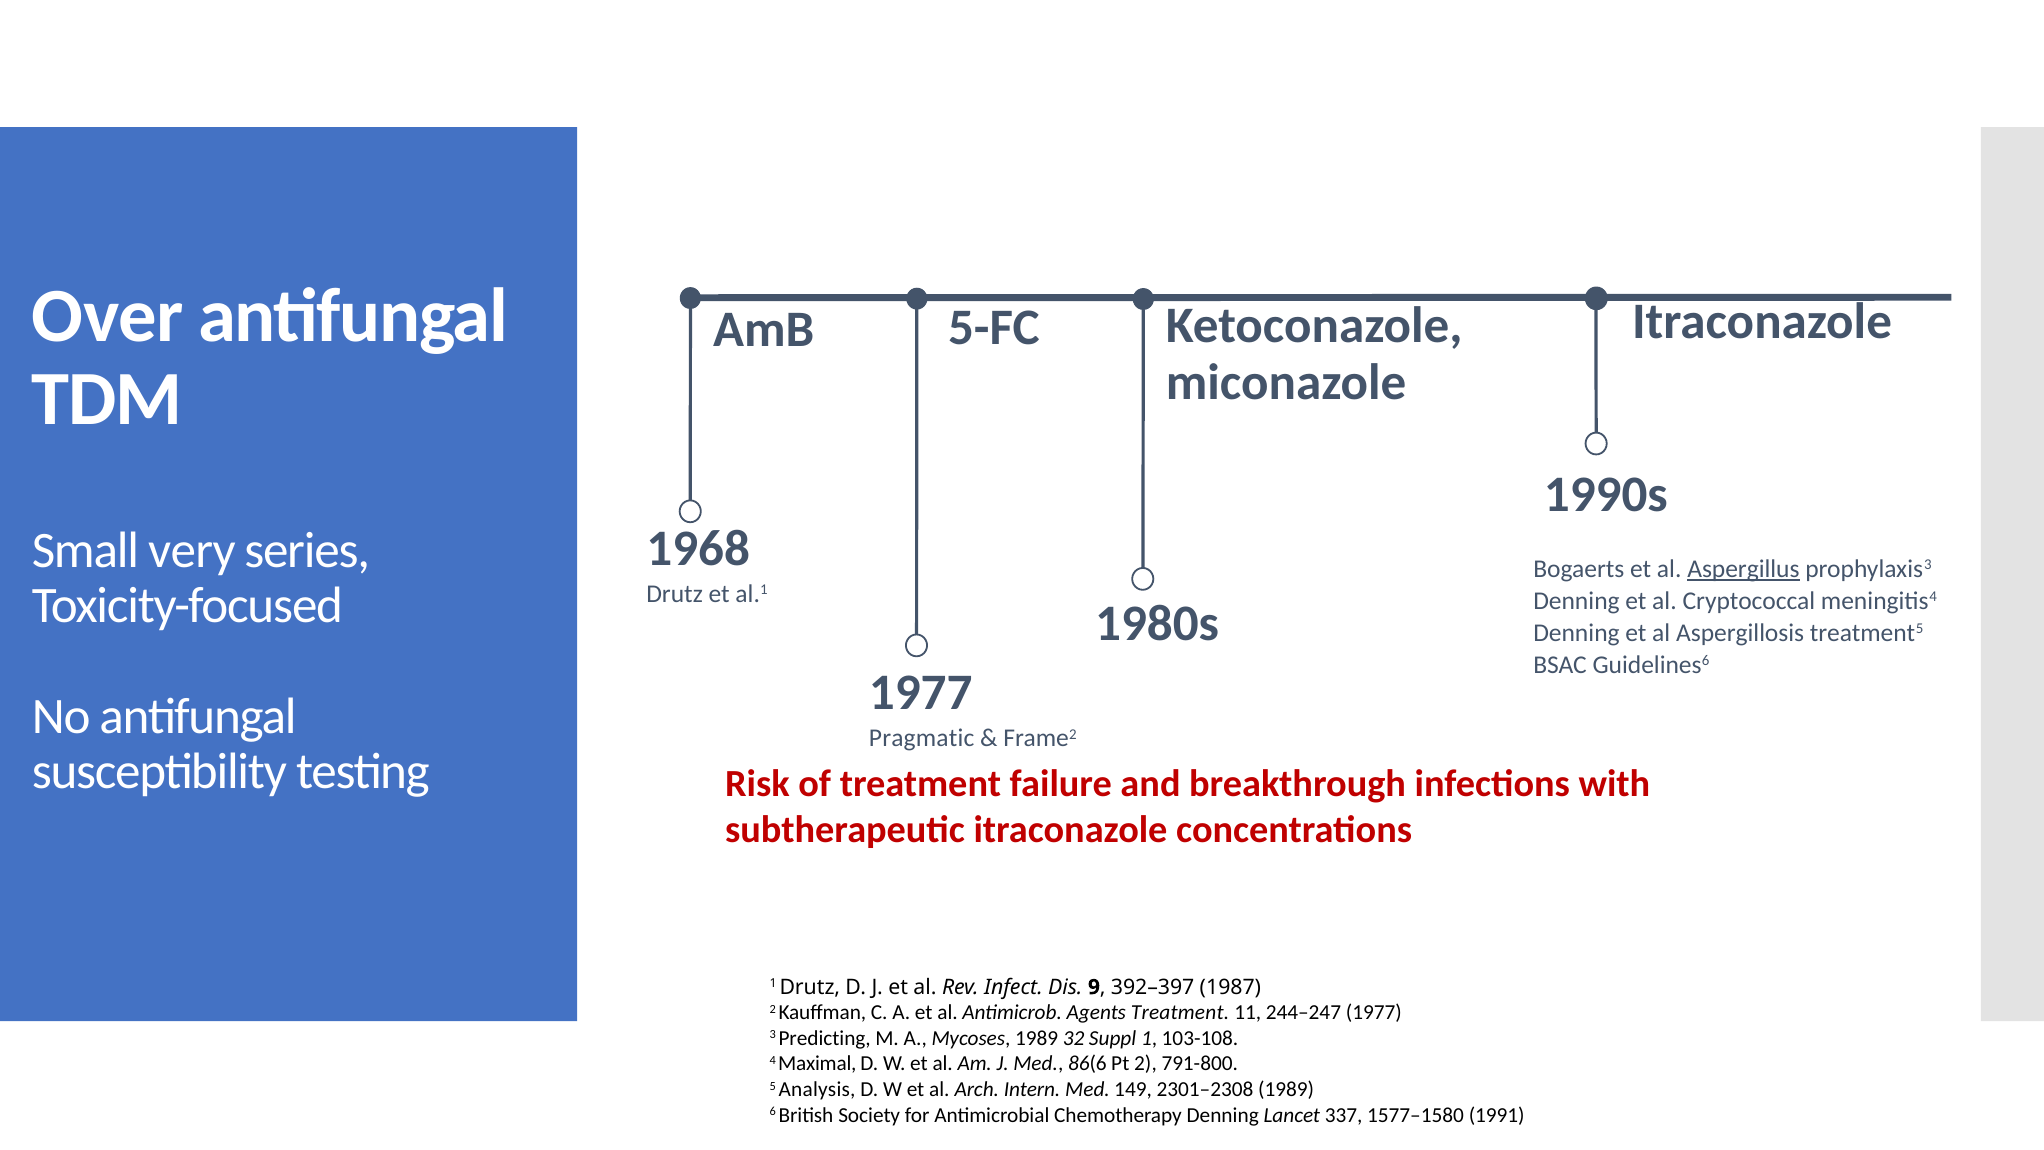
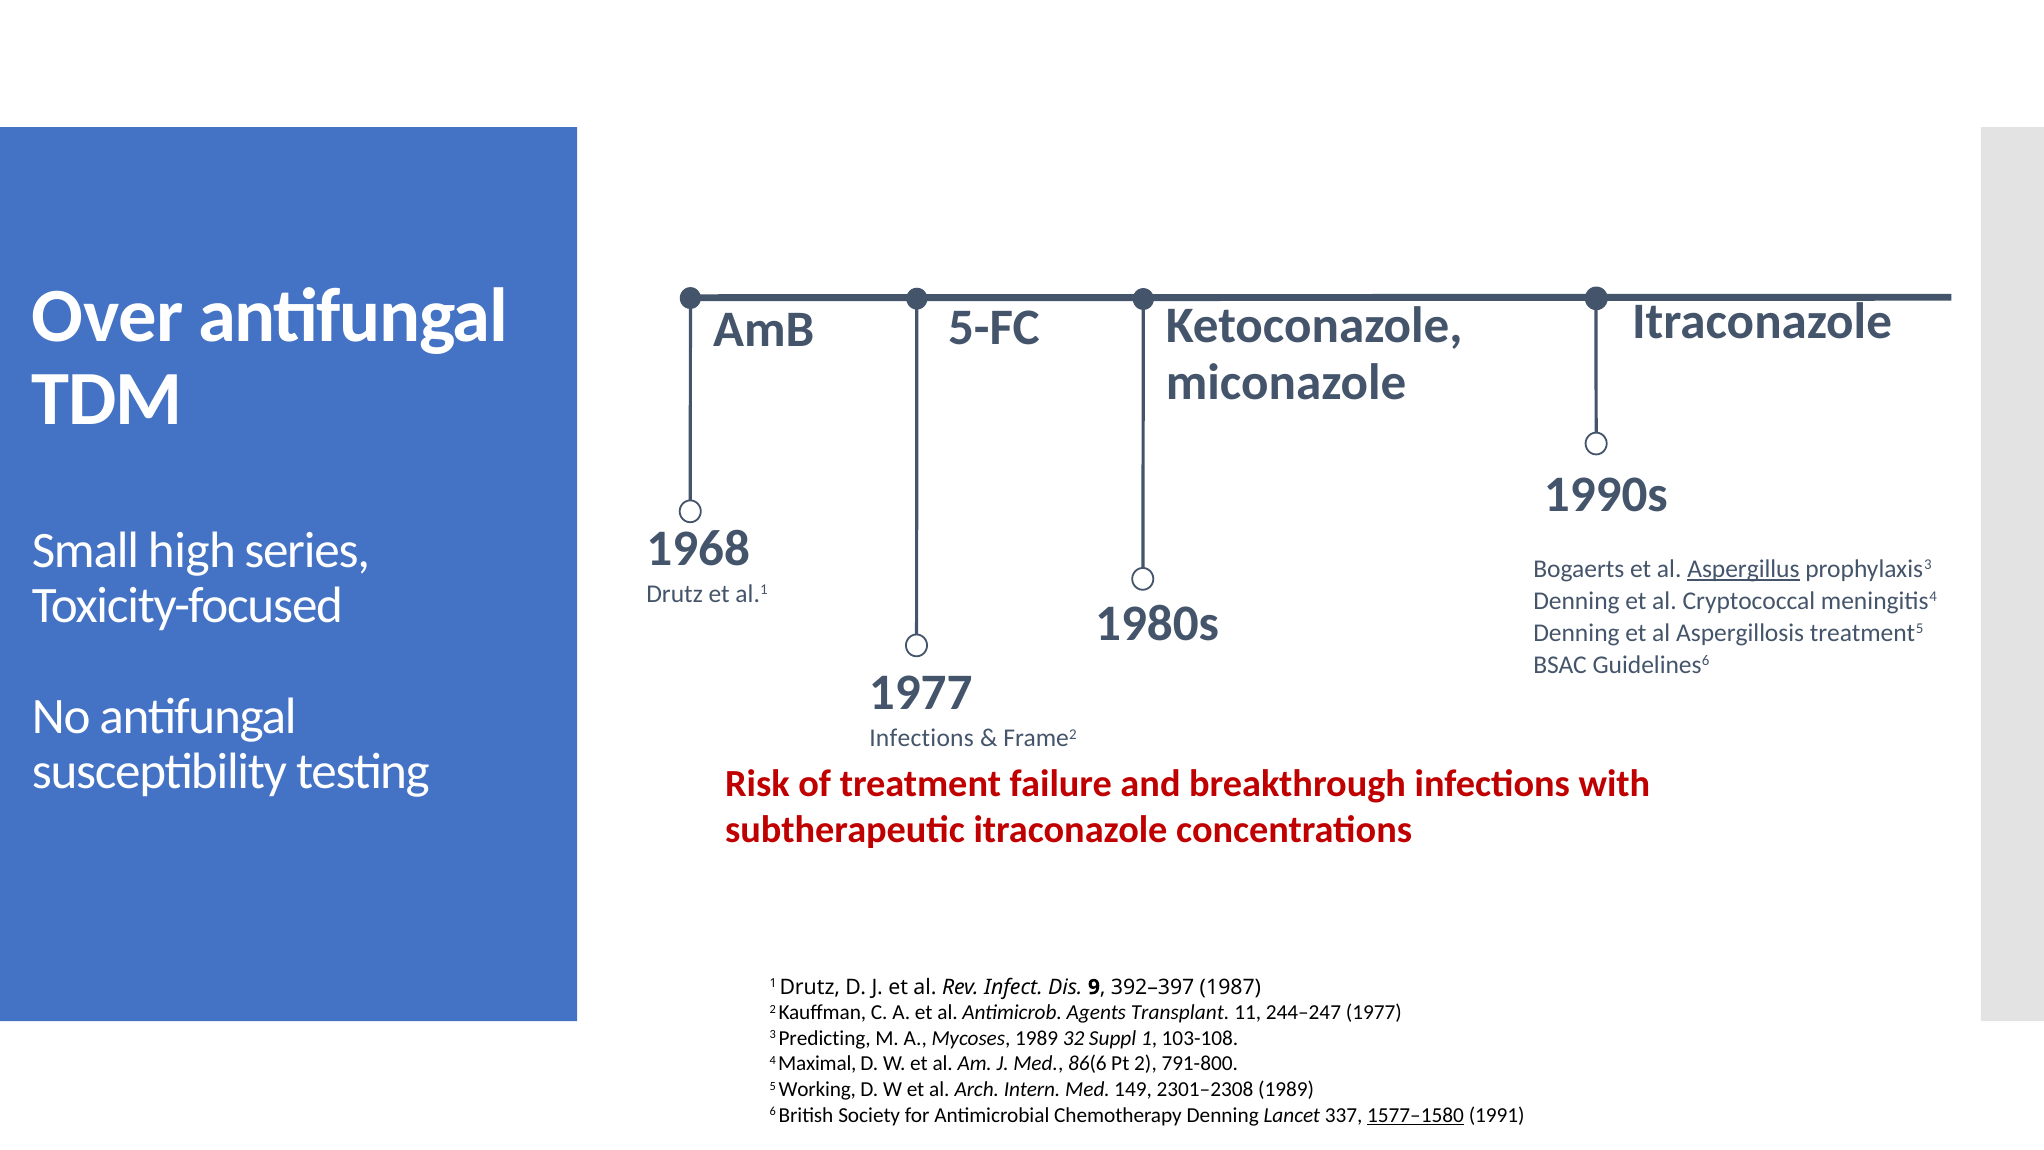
very: very -> high
Pragmatic at (922, 738): Pragmatic -> Infections
Agents Treatment: Treatment -> Transplant
Analysis: Analysis -> Working
1577–1580 underline: none -> present
